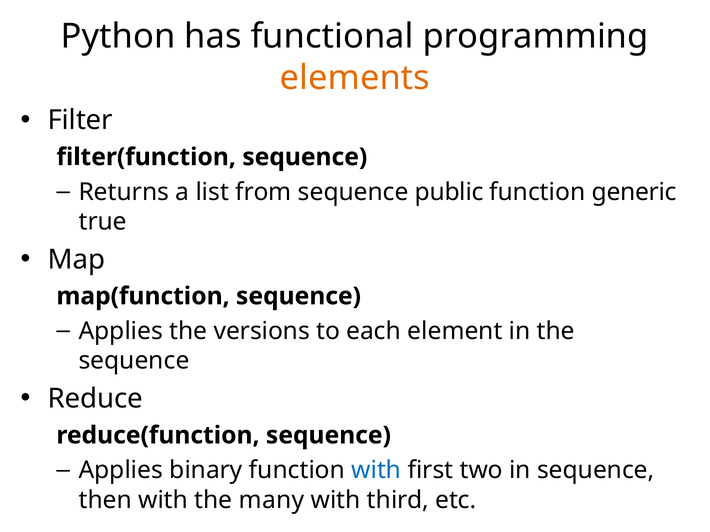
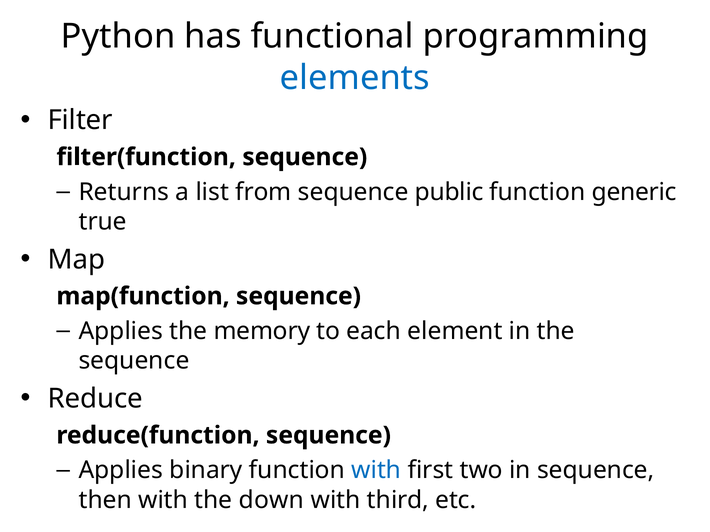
elements colour: orange -> blue
versions: versions -> memory
many: many -> down
